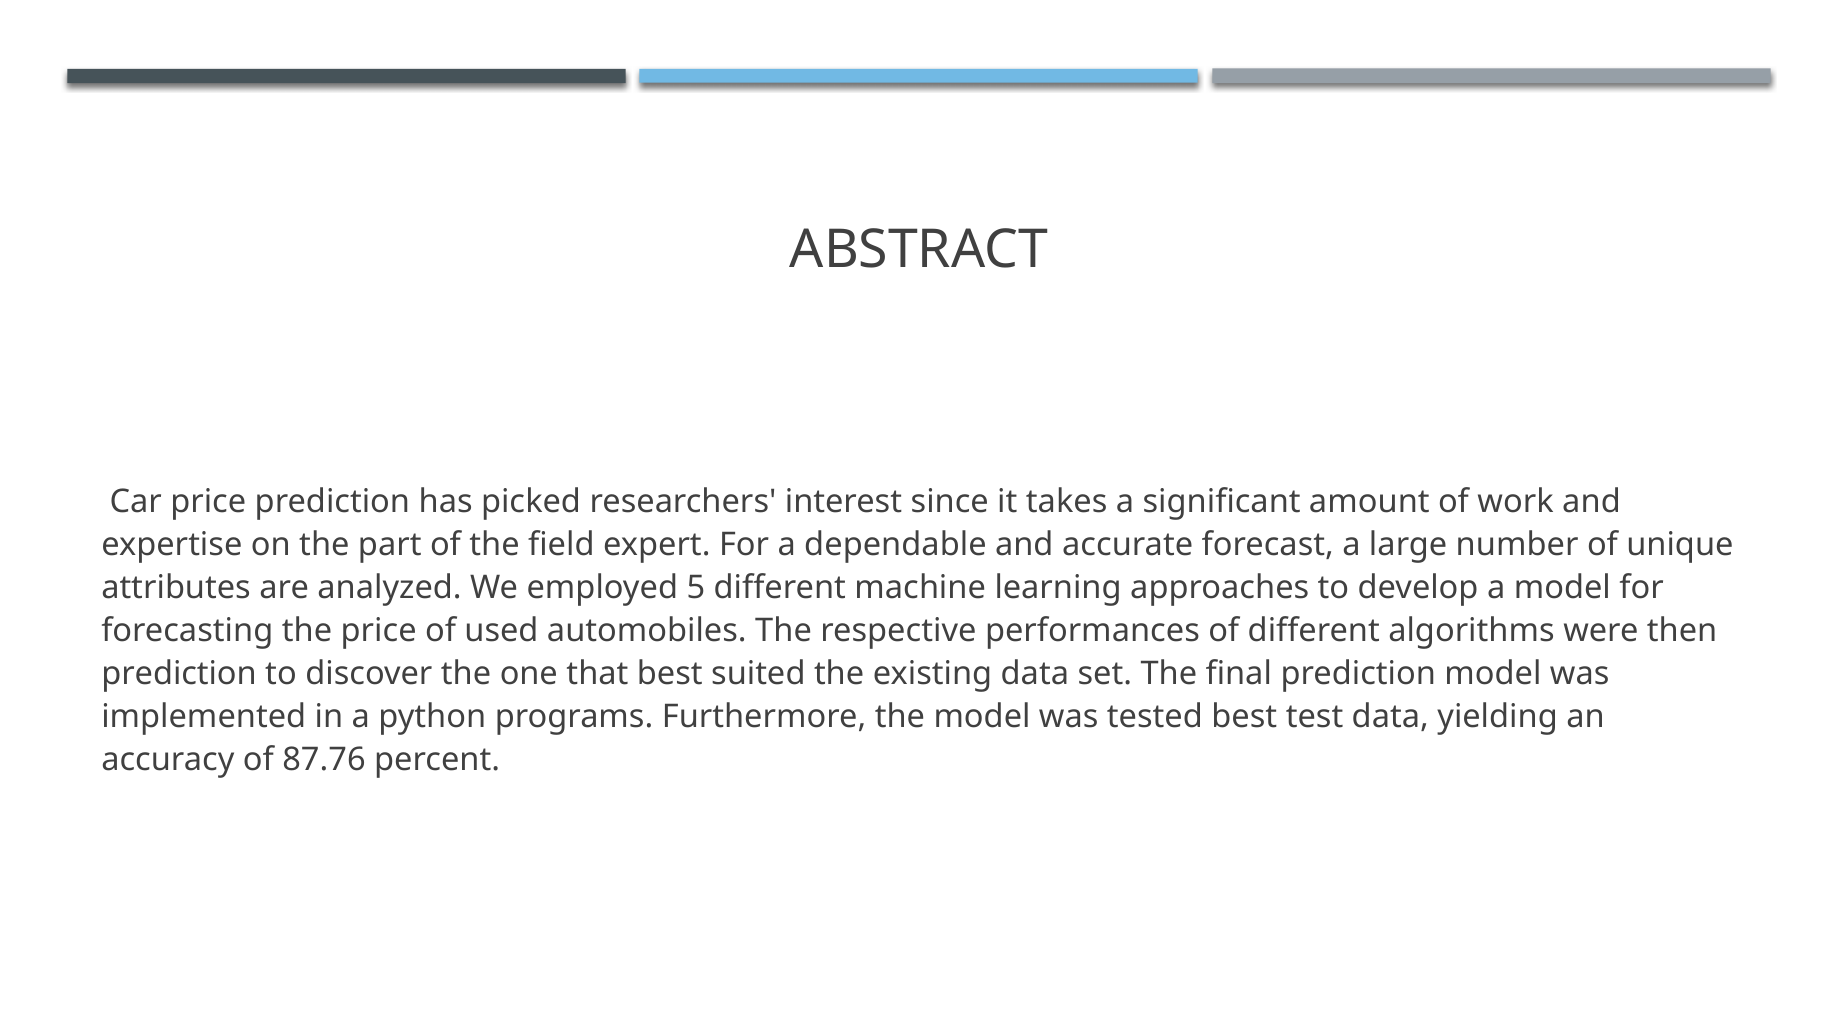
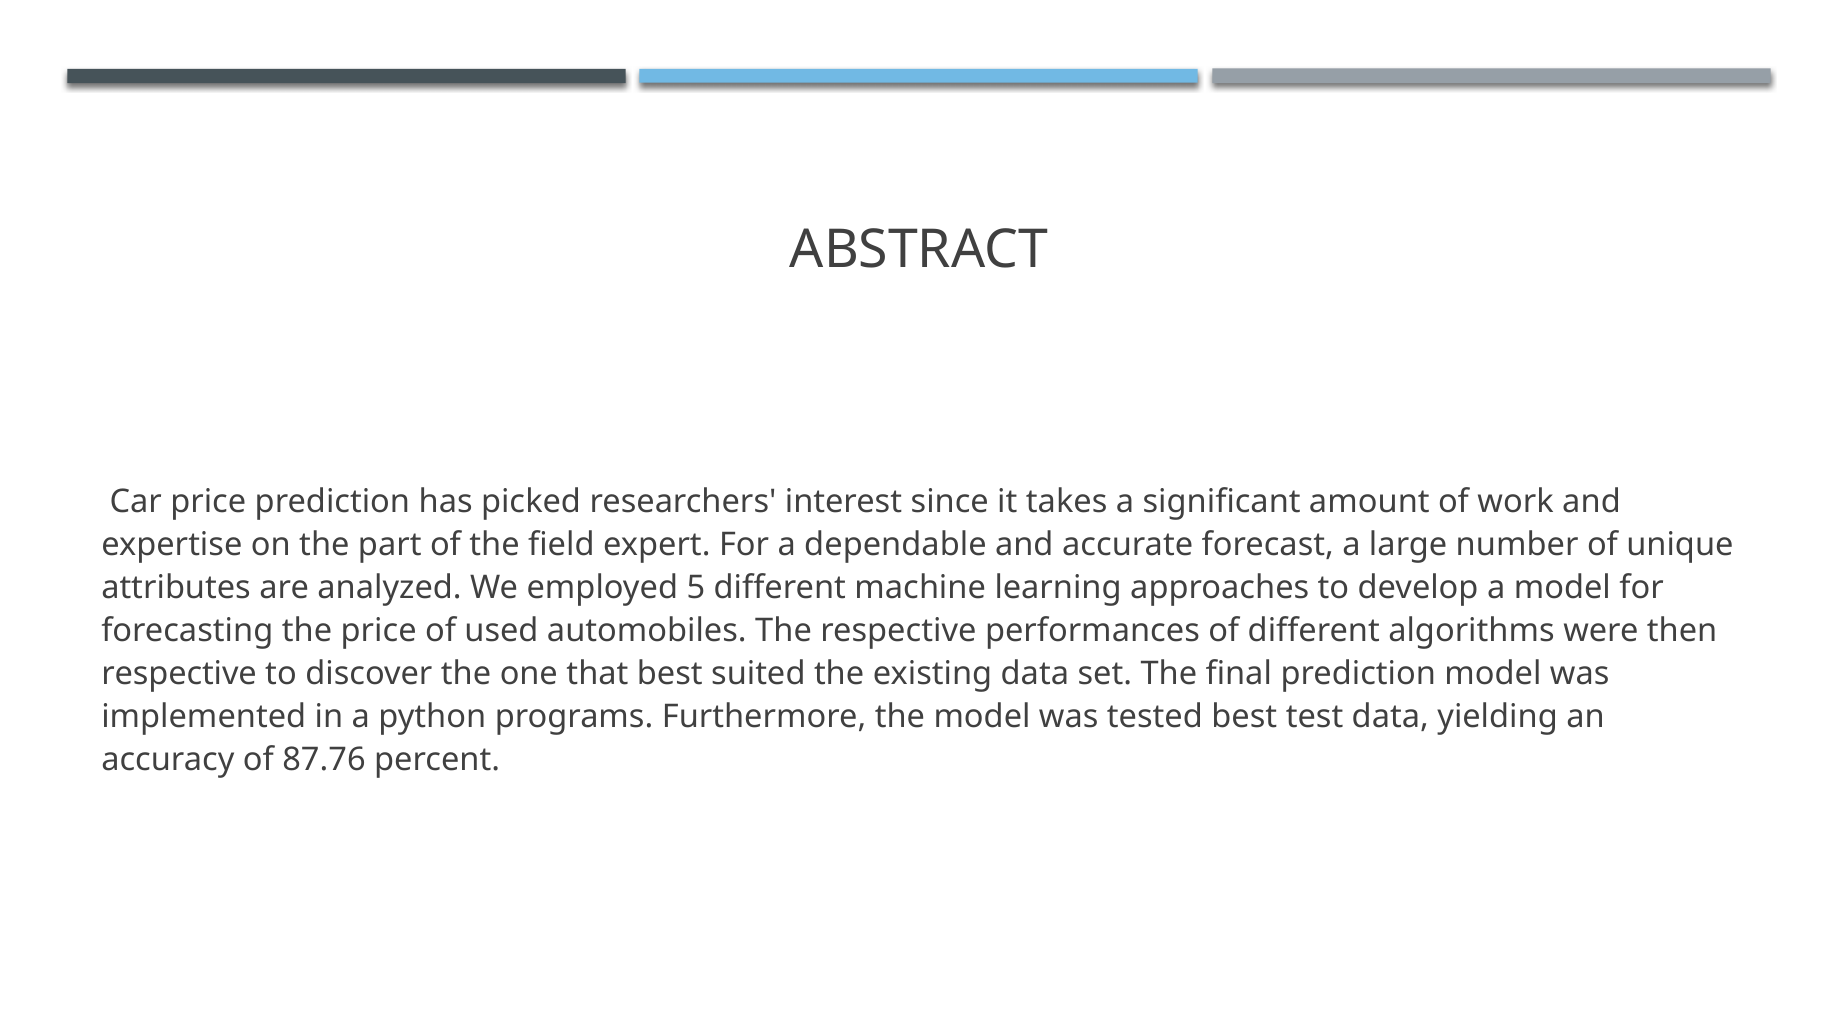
prediction at (179, 674): prediction -> respective
